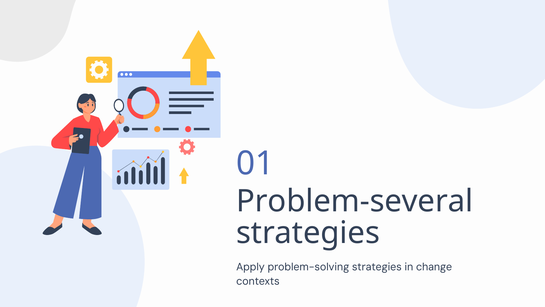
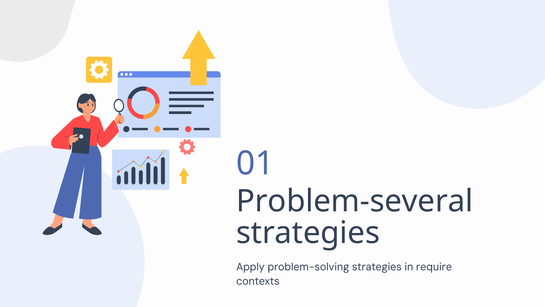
change: change -> require
